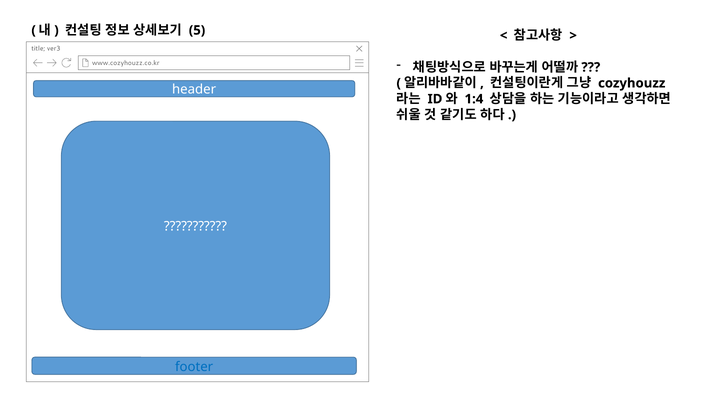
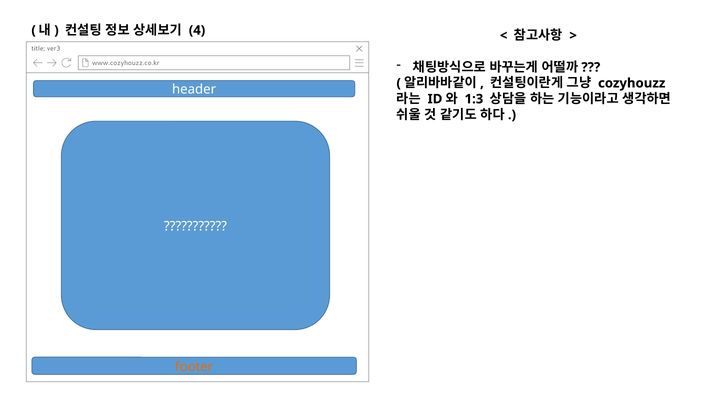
5: 5 -> 4
1:4: 1:4 -> 1:3
footer colour: blue -> orange
